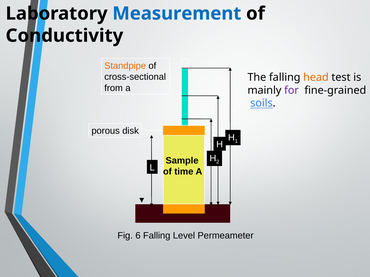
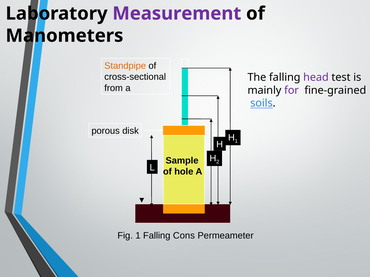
Measurement colour: blue -> purple
Conductivity: Conductivity -> Manometers
head colour: orange -> purple
time: time -> hole
Fig 6: 6 -> 1
Level: Level -> Cons
